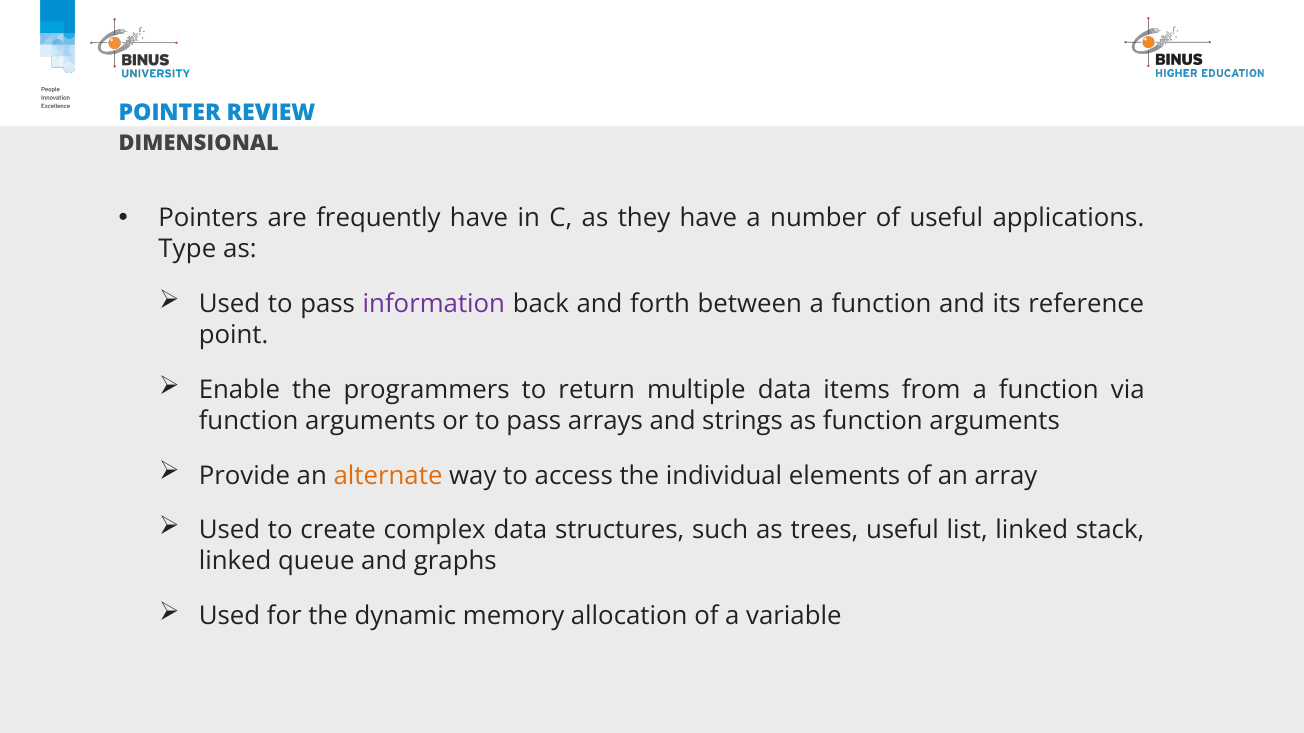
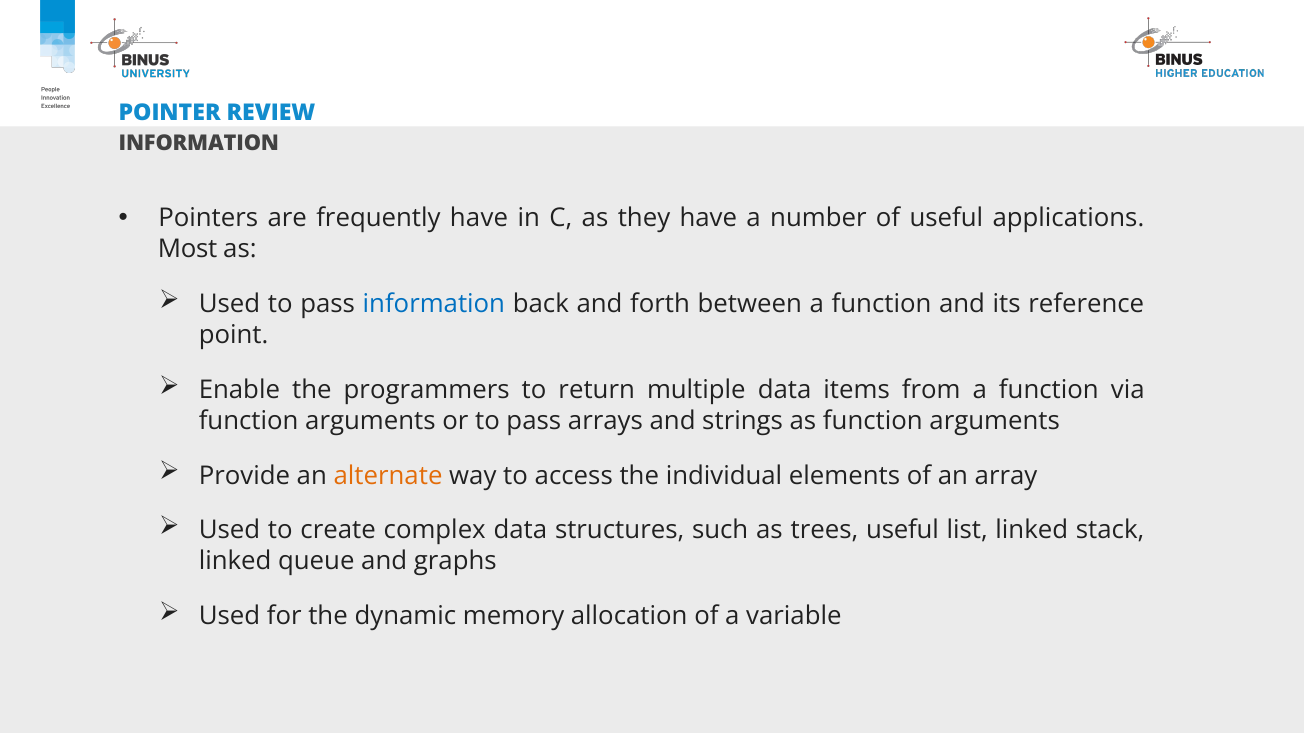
DIMENSIONAL at (199, 144): DIMENSIONAL -> INFORMATION
Type: Type -> Most
information at (434, 304) colour: purple -> blue
